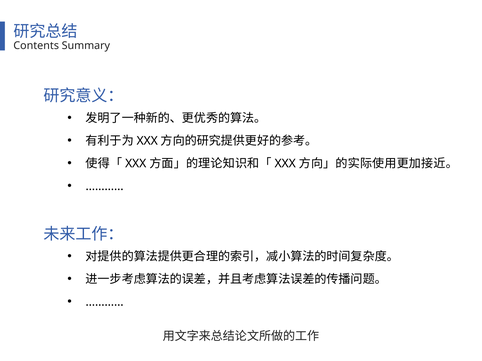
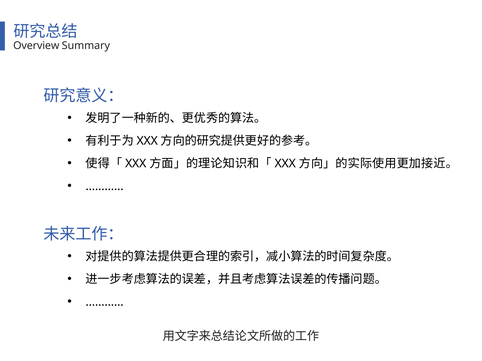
Contents: Contents -> Overview
